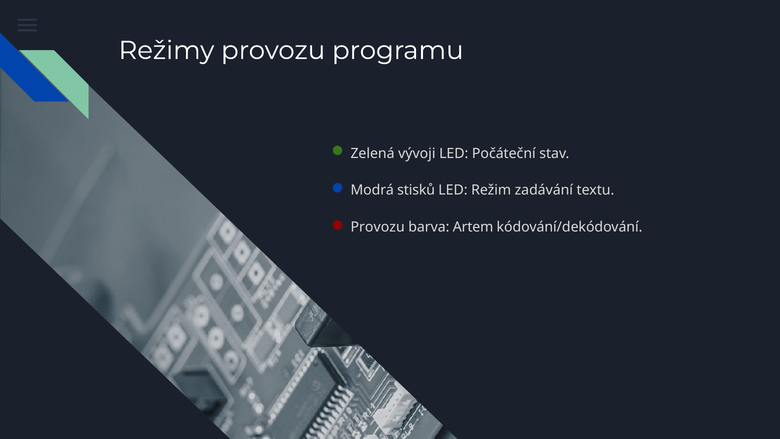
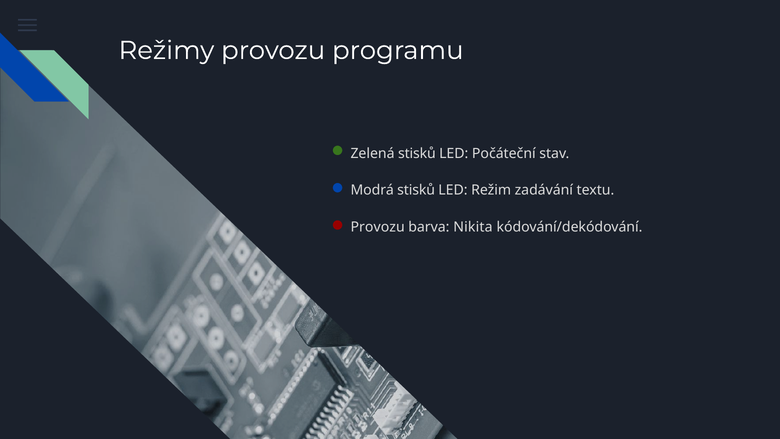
Zelená vývoji: vývoji -> stisků
Artem: Artem -> Nikita
